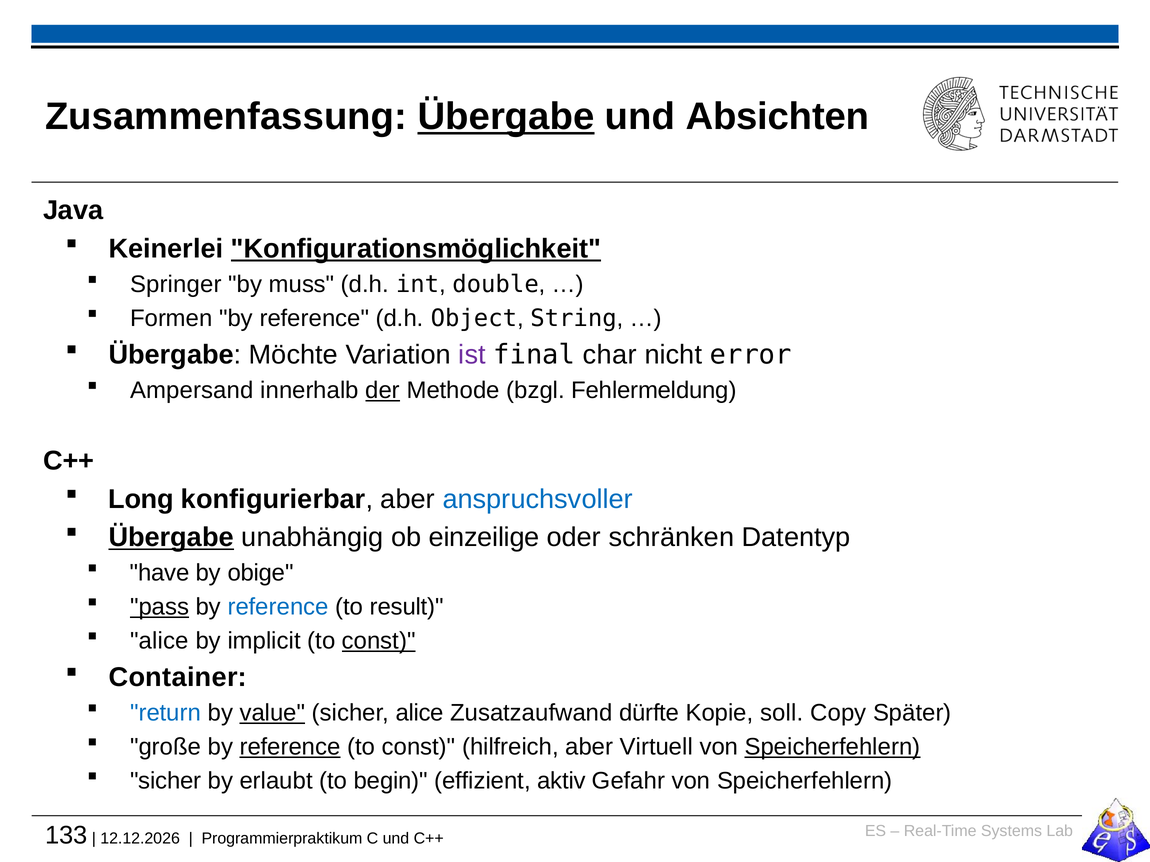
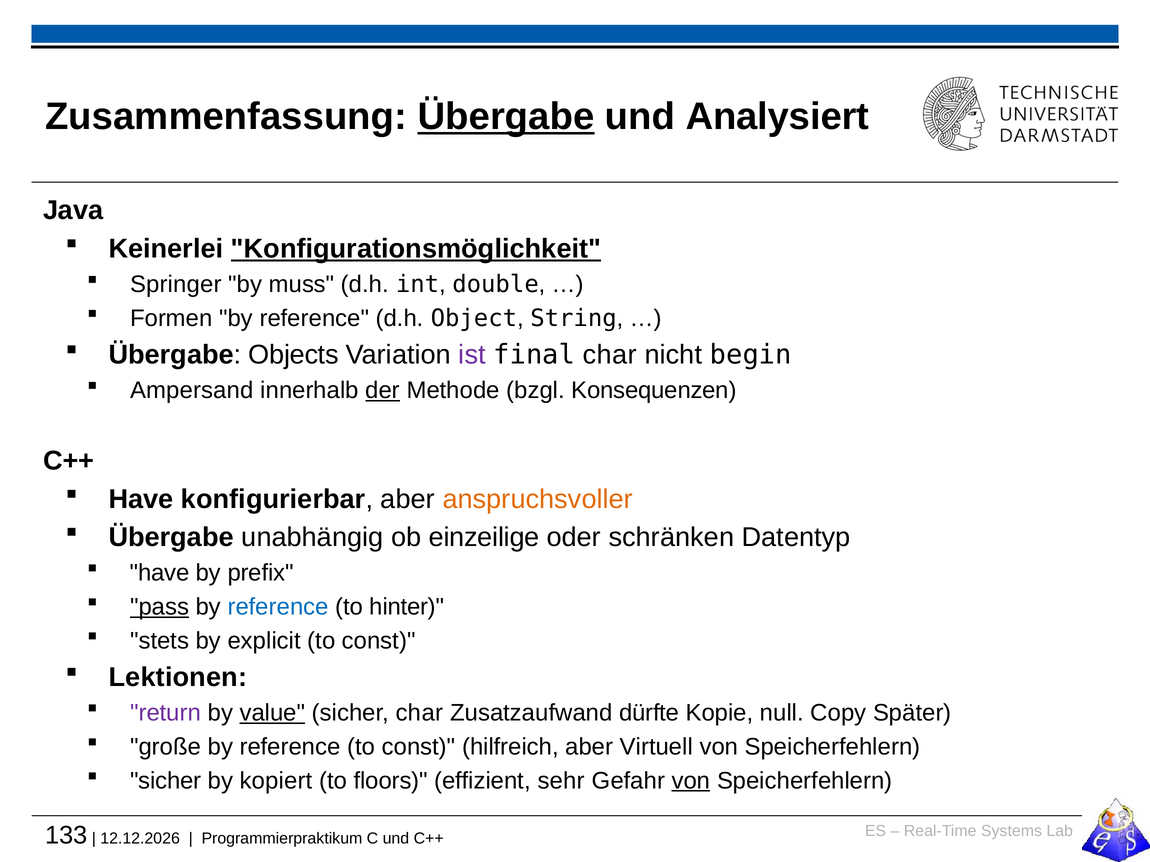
Absichten: Absichten -> Analysiert
Möchte: Möchte -> Objects
error: error -> begin
Fehlermeldung: Fehlermeldung -> Konsequenzen
Long at (141, 499): Long -> Have
anspruchsvoller colour: blue -> orange
Übergabe at (171, 538) underline: present -> none
obige: obige -> prefix
result: result -> hinter
alice at (159, 641): alice -> stets
implicit: implicit -> explicit
const at (379, 641) underline: present -> none
Container: Container -> Lektionen
return colour: blue -> purple
sicher alice: alice -> char
soll: soll -> null
reference at (290, 747) underline: present -> none
Speicherfehlern at (832, 747) underline: present -> none
erlaubt: erlaubt -> kopiert
begin: begin -> floors
aktiv: aktiv -> sehr
von at (691, 781) underline: none -> present
